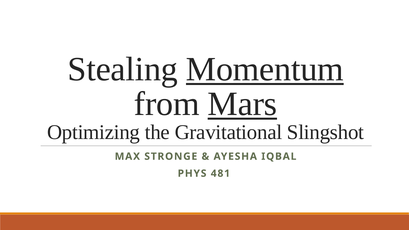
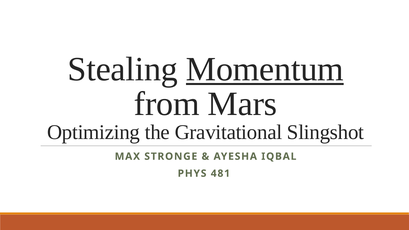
Mars underline: present -> none
